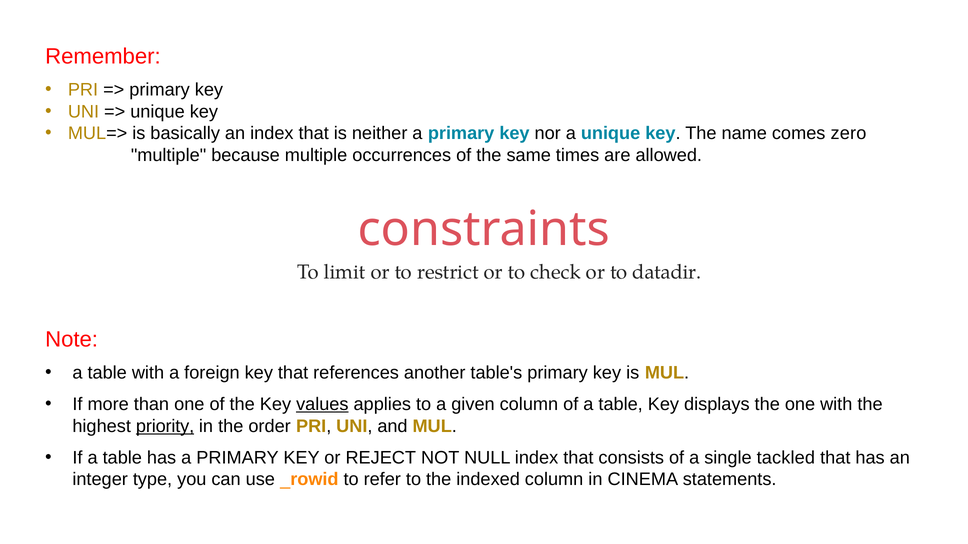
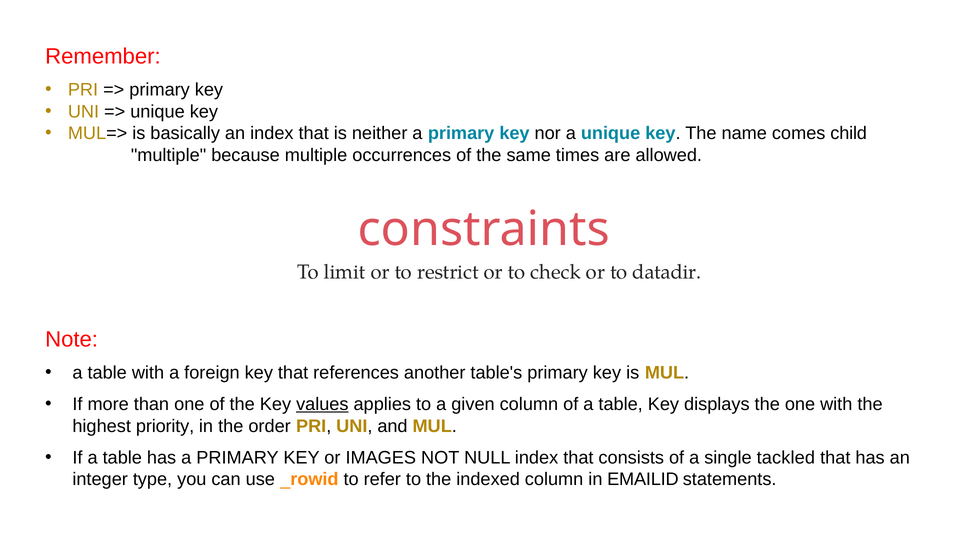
zero: zero -> child
priority underline: present -> none
REJECT: REJECT -> IMAGES
CINEMA: CINEMA -> EMAILID
